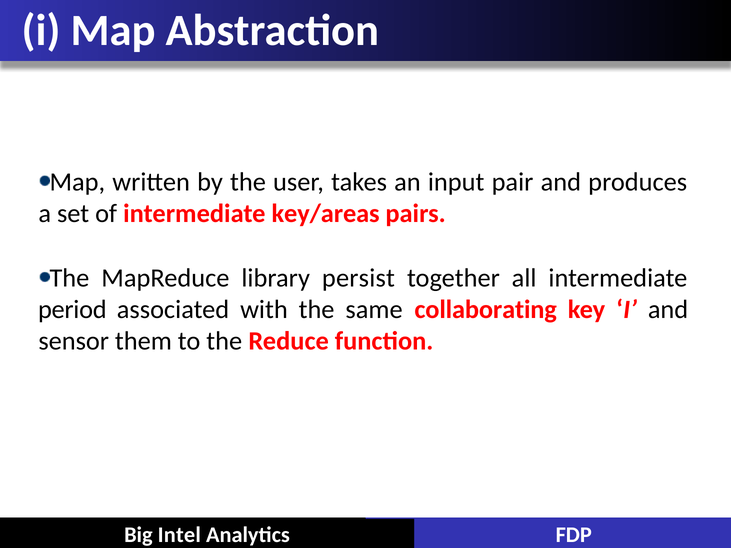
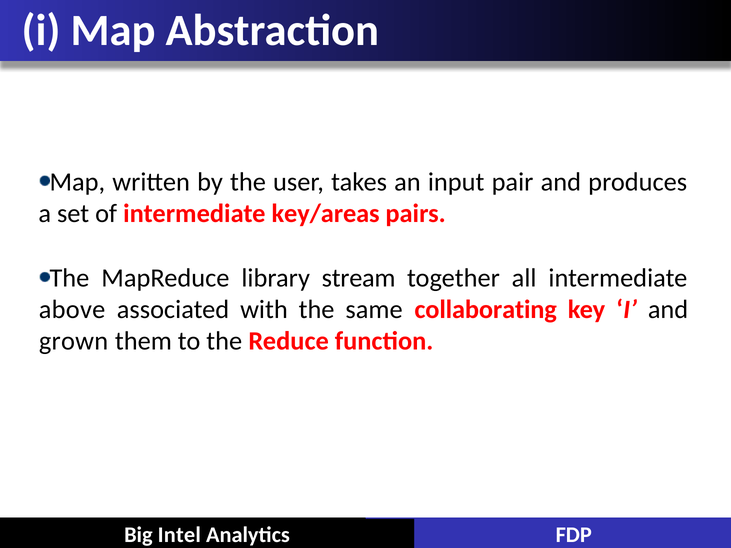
persist: persist -> stream
period: period -> above
sensor: sensor -> grown
